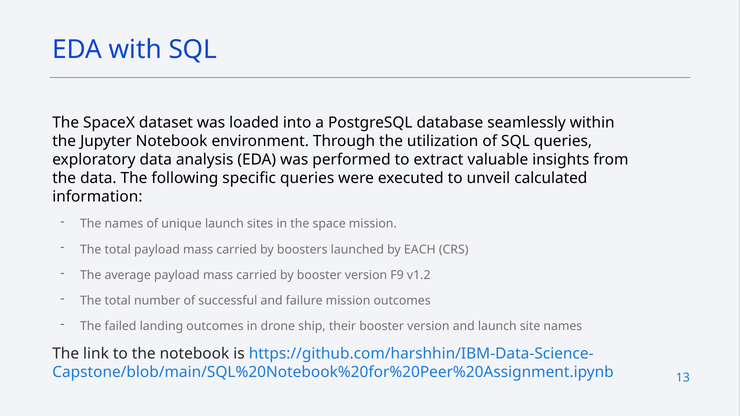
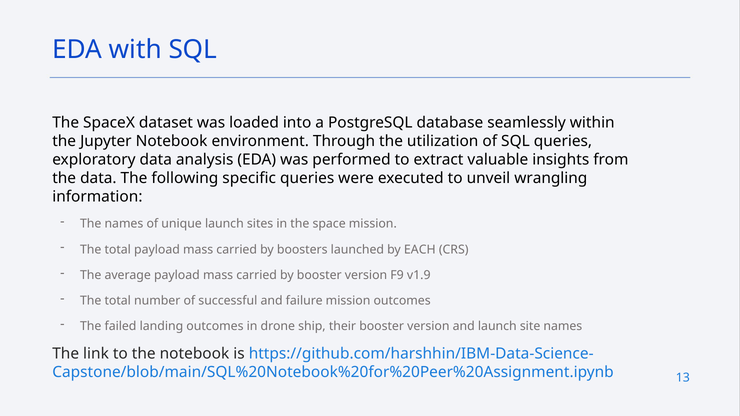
calculated: calculated -> wrangling
v1.2: v1.2 -> v1.9
